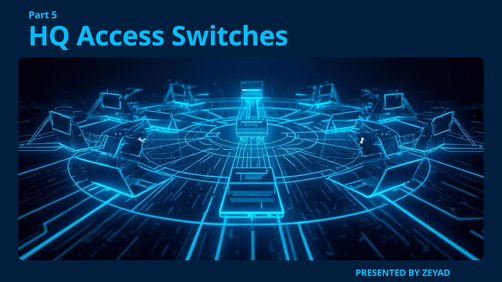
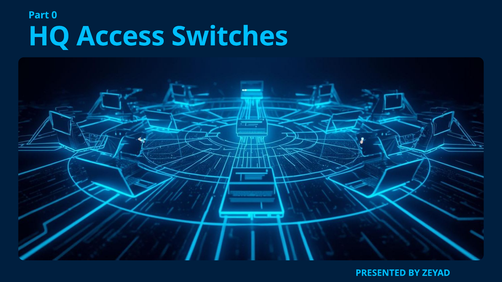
5: 5 -> 0
